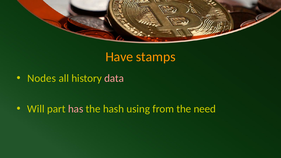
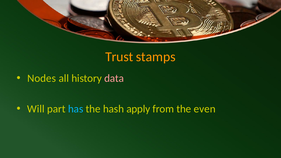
Have: Have -> Trust
has colour: pink -> light blue
using: using -> apply
need: need -> even
